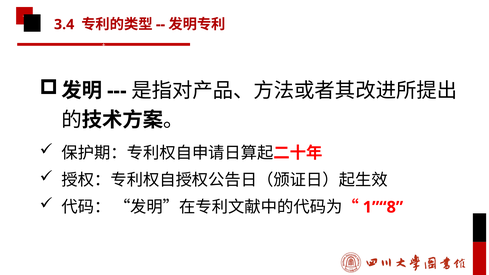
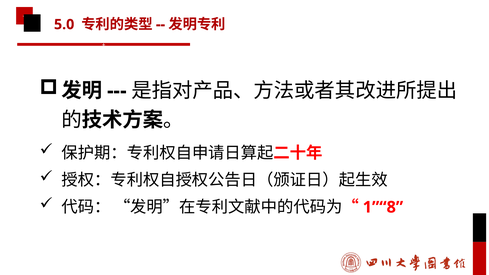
3.4: 3.4 -> 5.0
